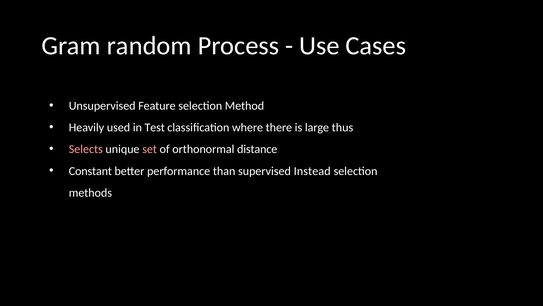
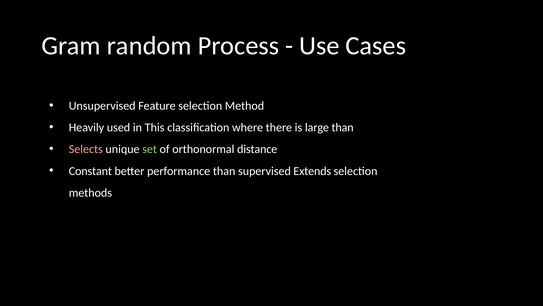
Test: Test -> This
large thus: thus -> than
set colour: pink -> light green
Instead: Instead -> Extends
